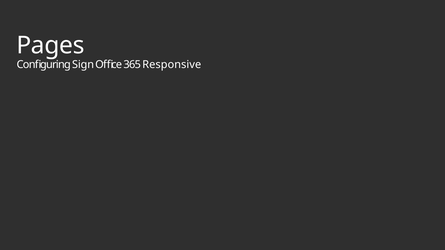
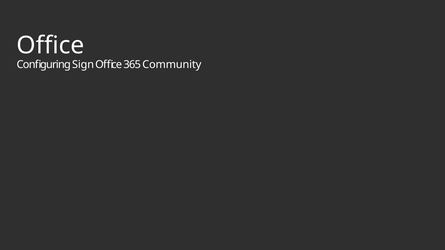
Pages at (51, 45): Pages -> Office
Responsive: Responsive -> Community
